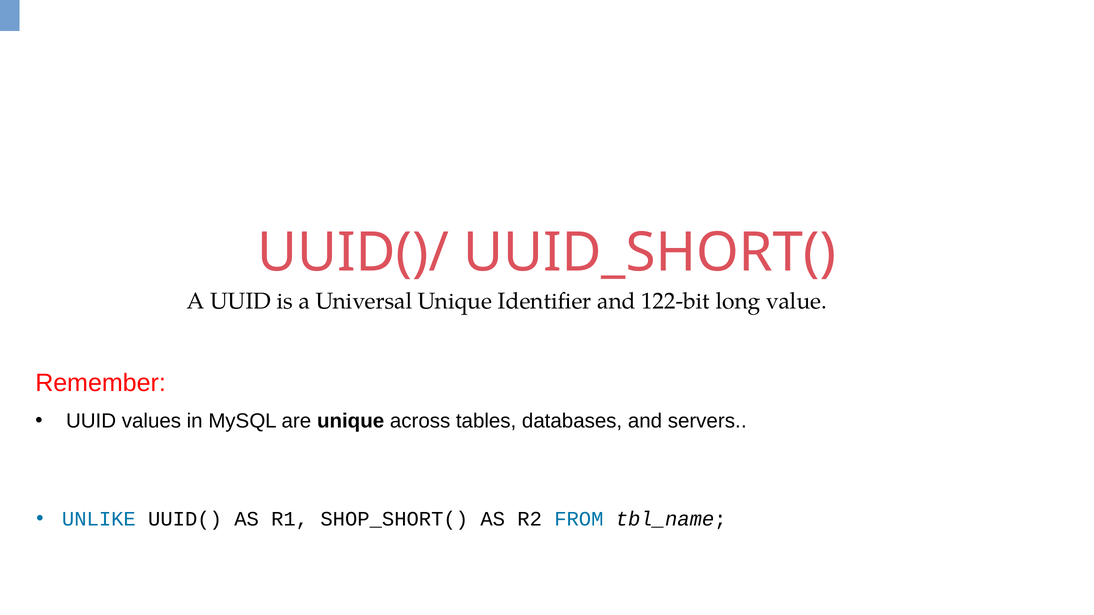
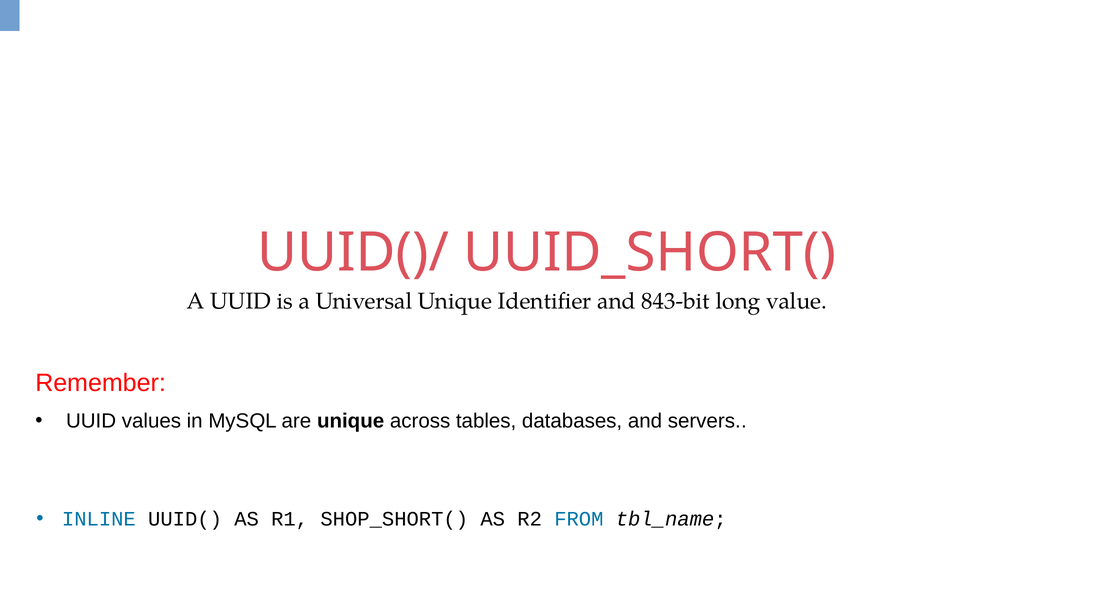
122-bit: 122-bit -> 843-bit
UNLIKE: UNLIKE -> INLINE
